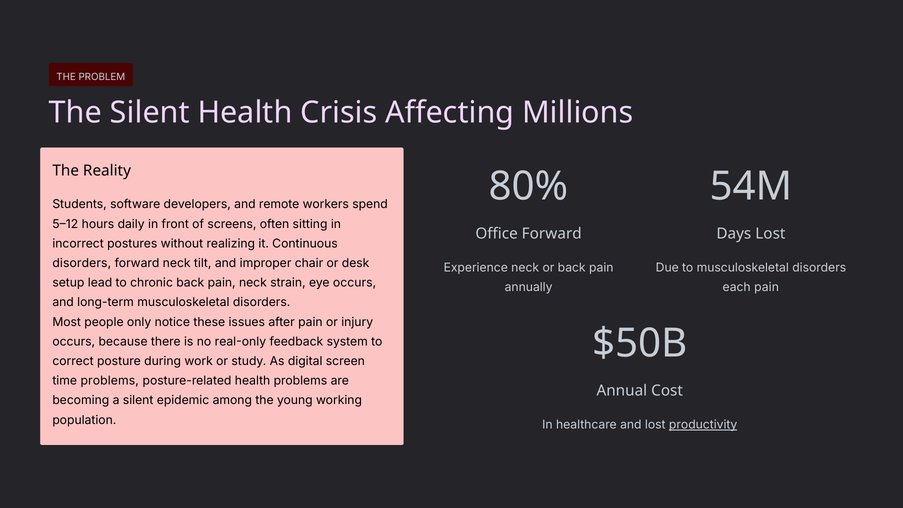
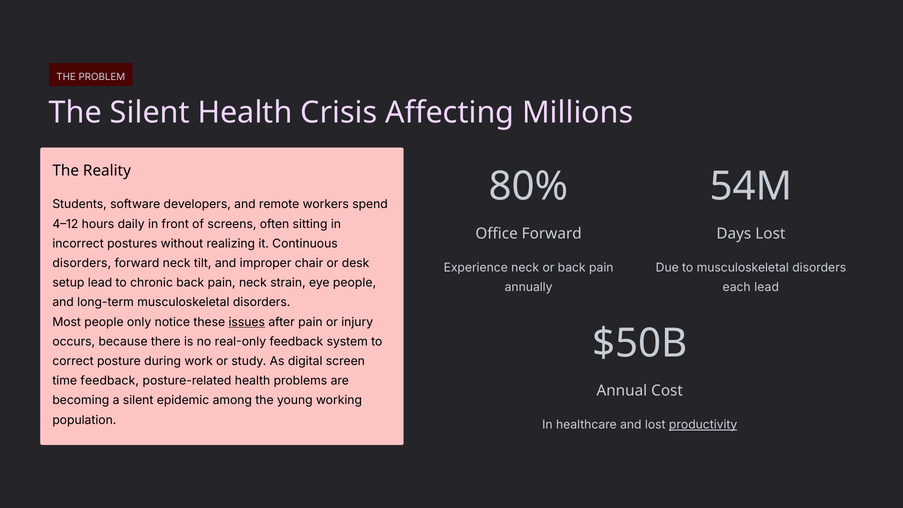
5–12: 5–12 -> 4–12
eye occurs: occurs -> people
each pain: pain -> lead
issues underline: none -> present
time problems: problems -> feedback
